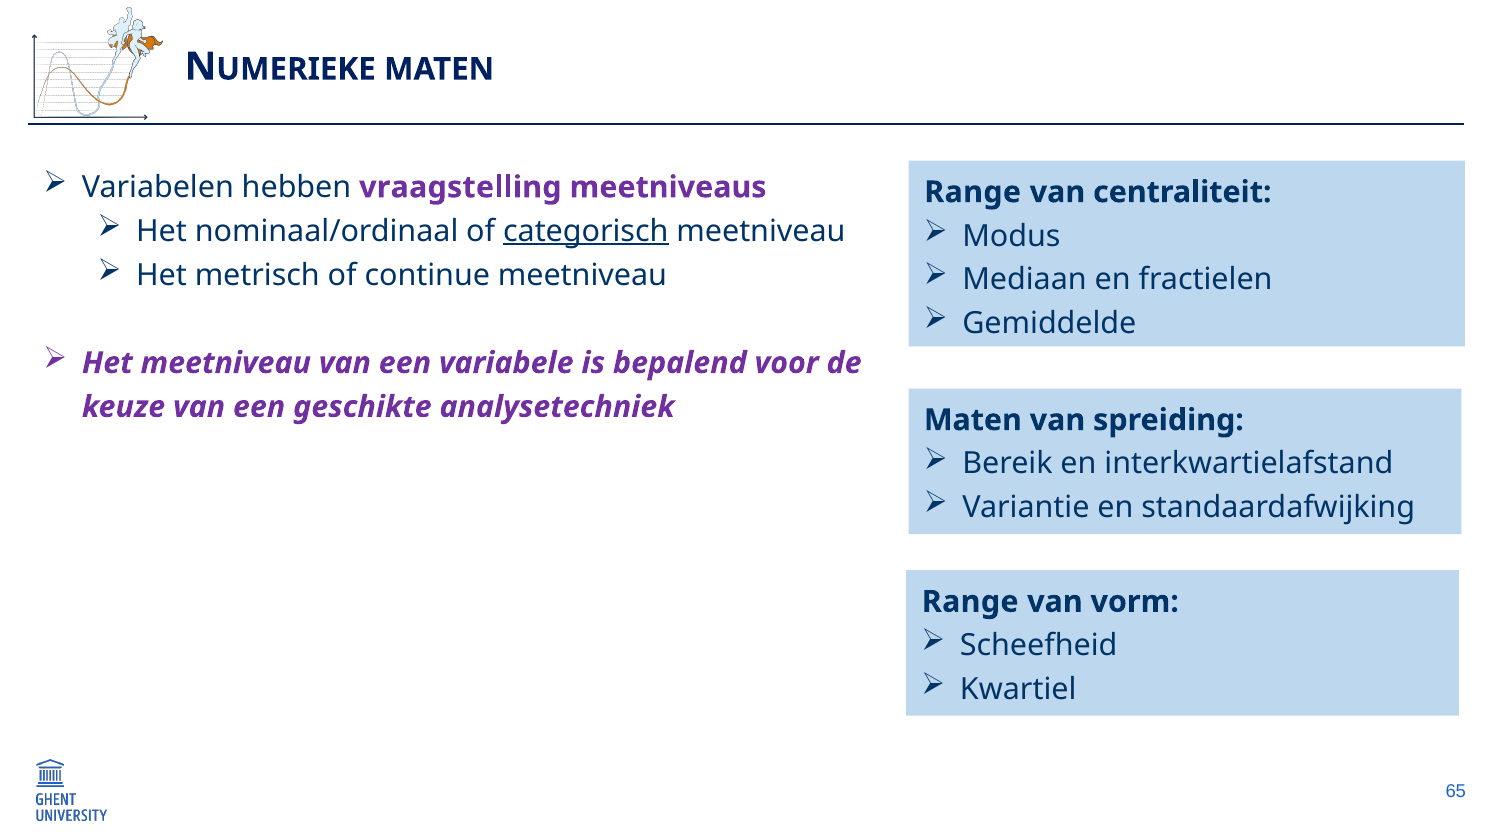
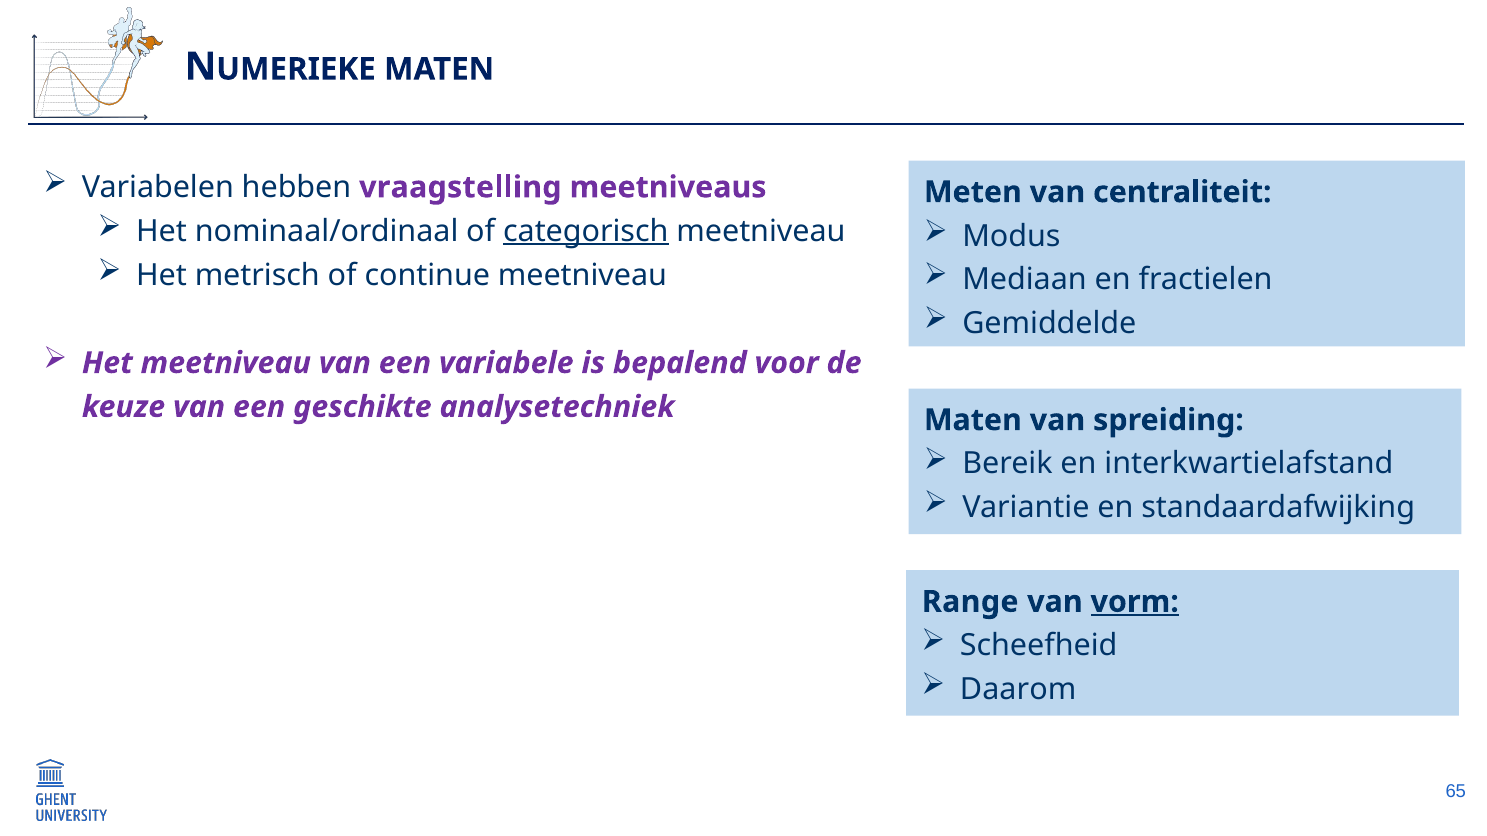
Range at (973, 192): Range -> Meten
vorm underline: none -> present
Kwartiel: Kwartiel -> Daarom
